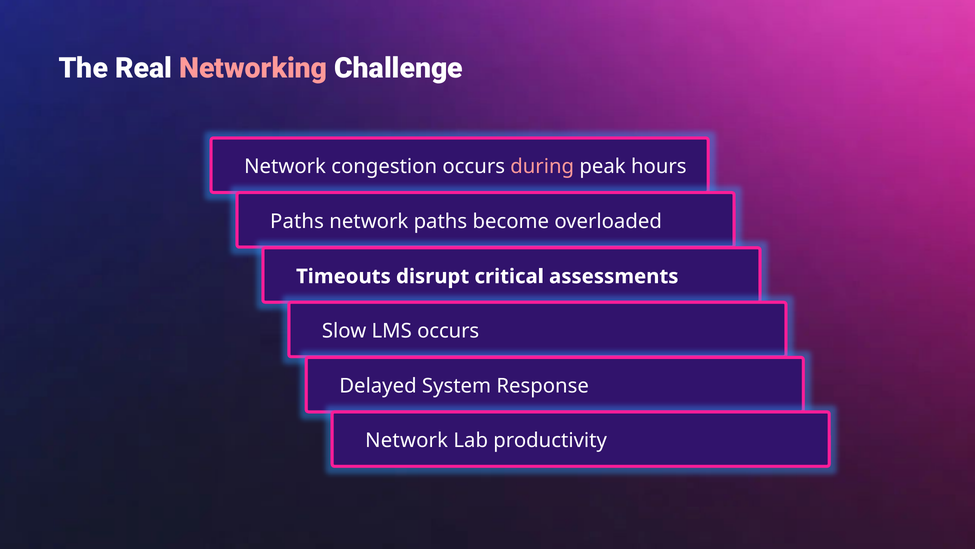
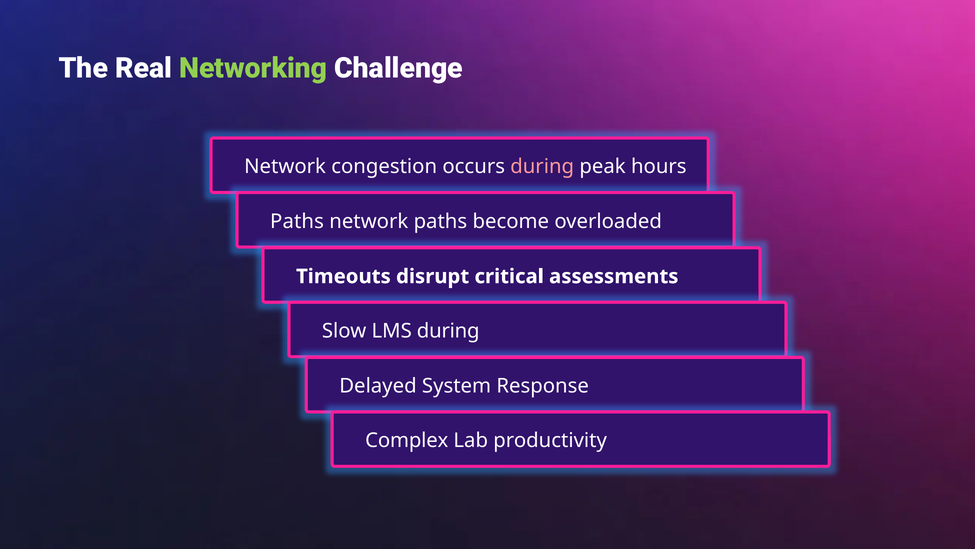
Networking colour: pink -> light green
LMS occurs: occurs -> during
Network at (407, 440): Network -> Complex
